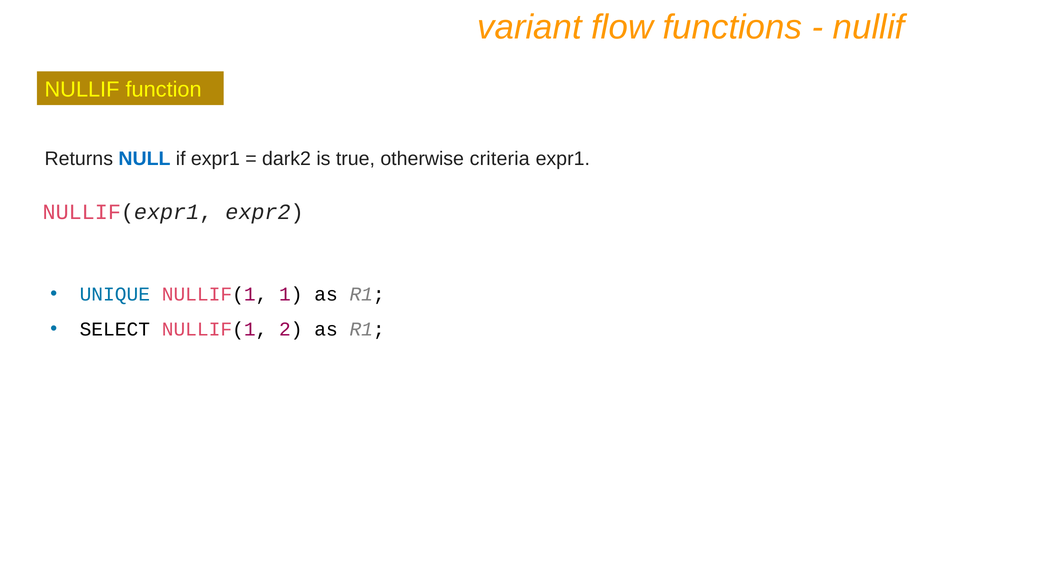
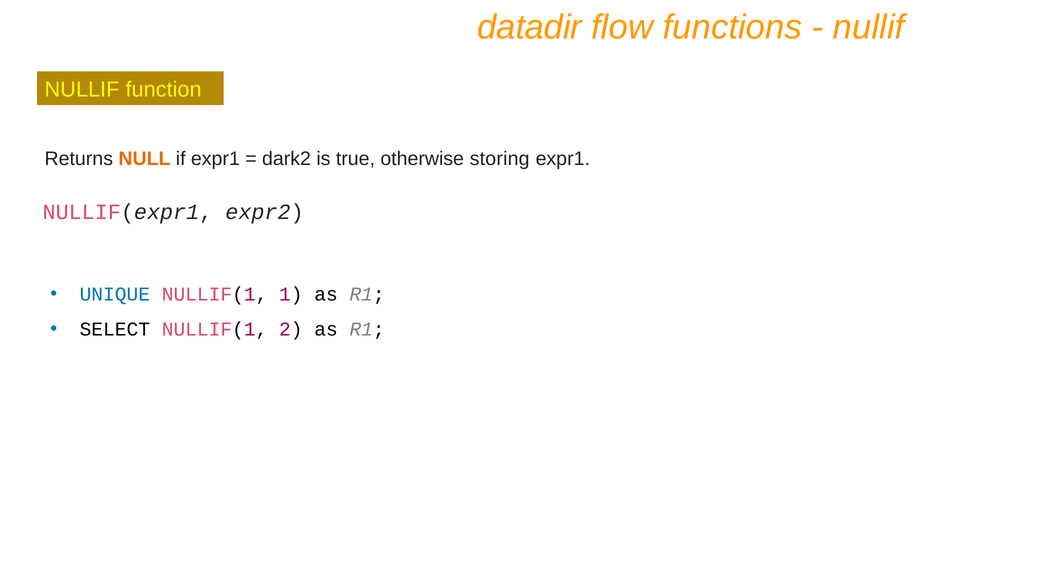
variant: variant -> datadir
NULL colour: blue -> orange
criteria: criteria -> storing
